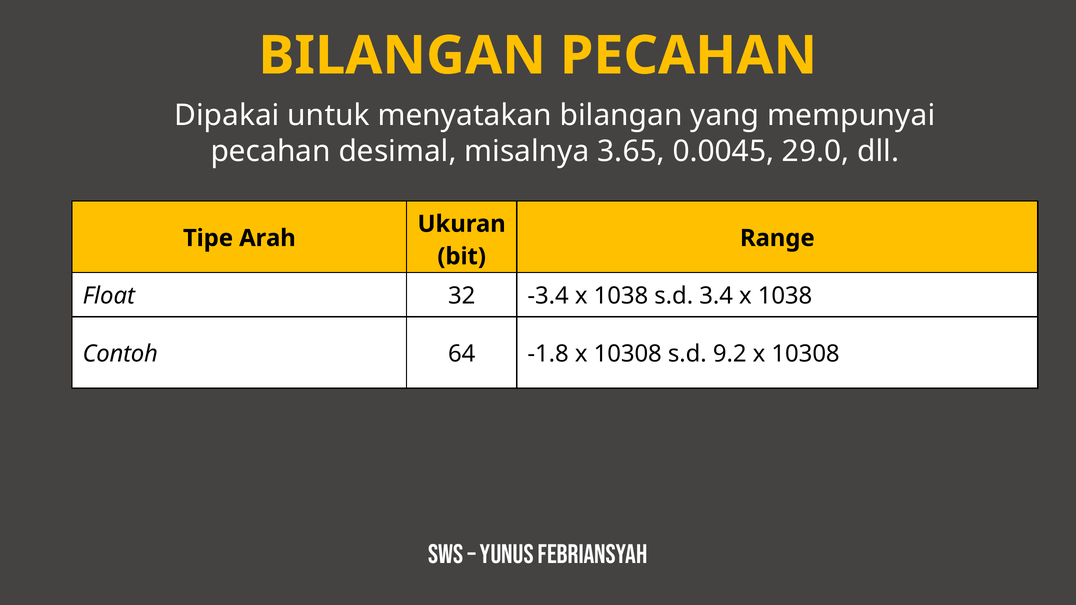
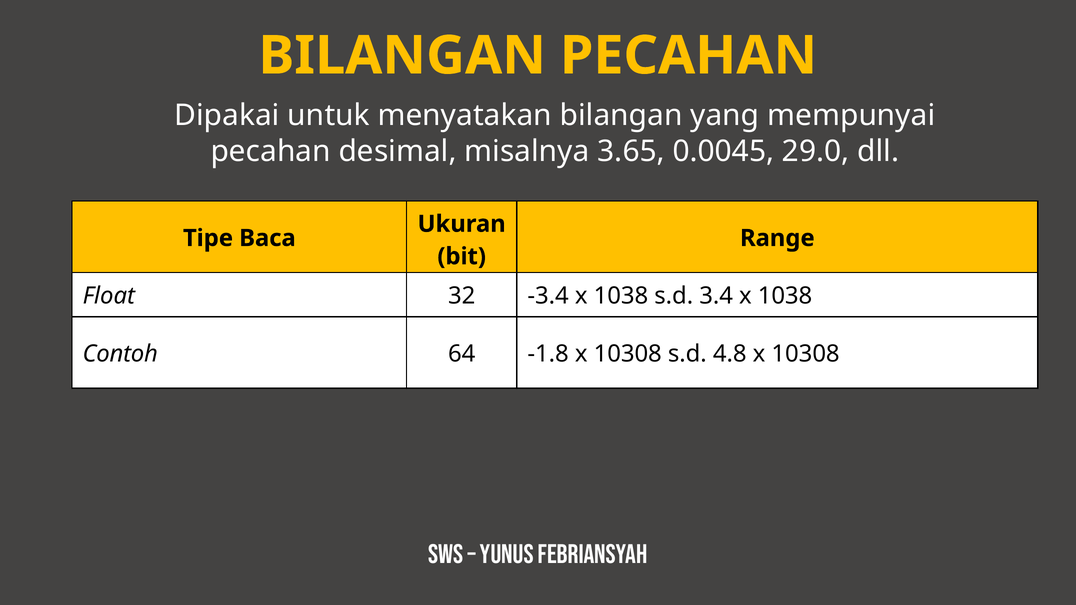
Arah: Arah -> Baca
9.2: 9.2 -> 4.8
